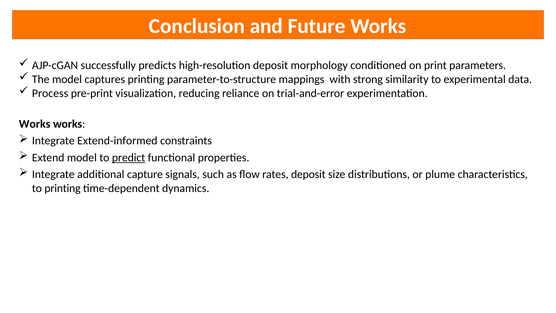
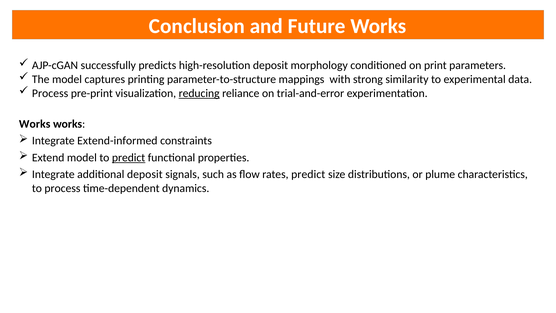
reducing underline: none -> present
additional capture: capture -> deposit
rates deposit: deposit -> predict
to printing: printing -> process
